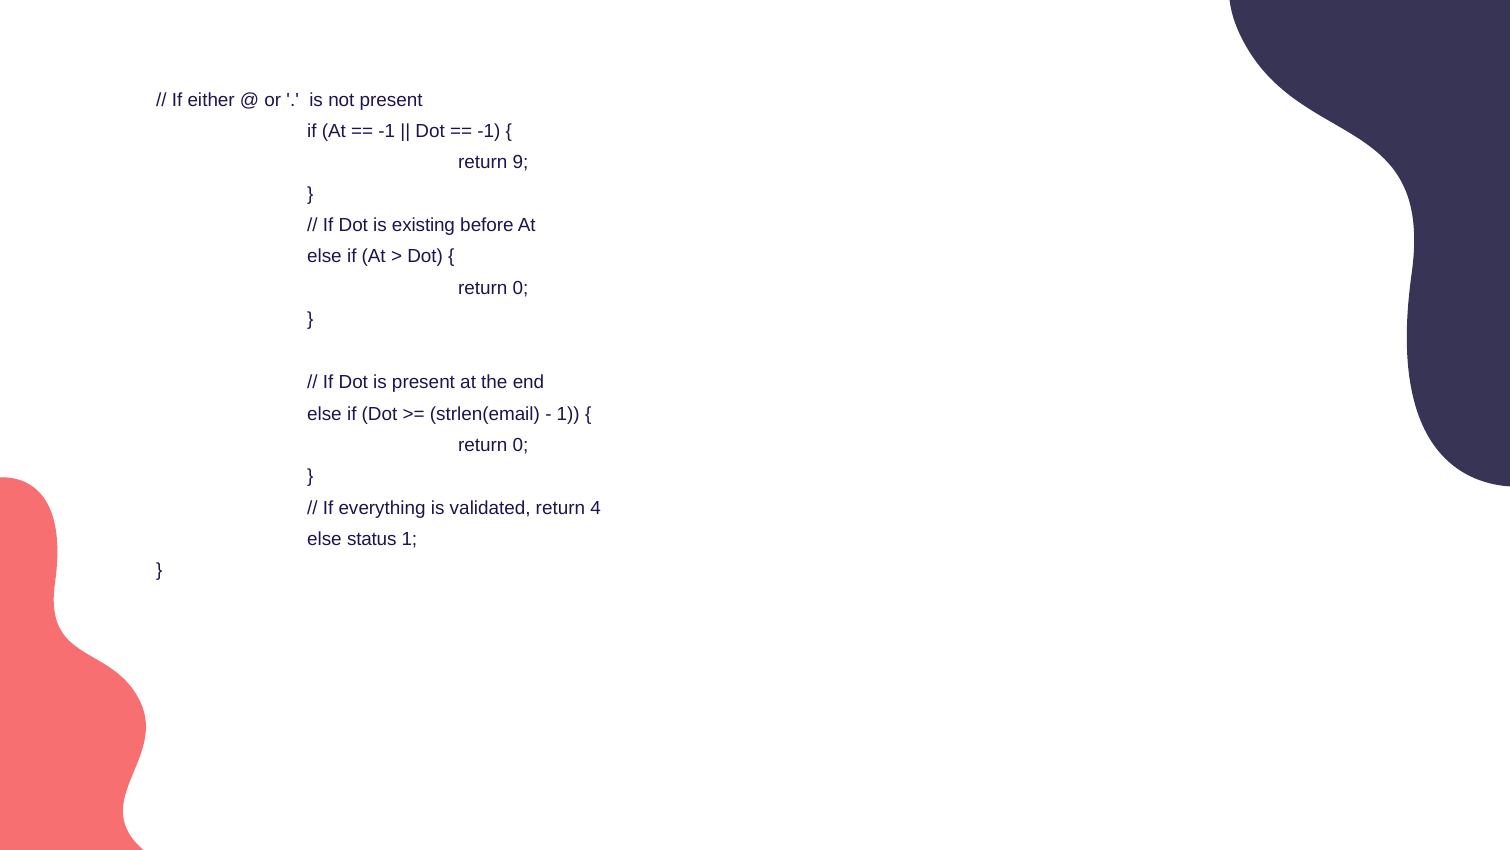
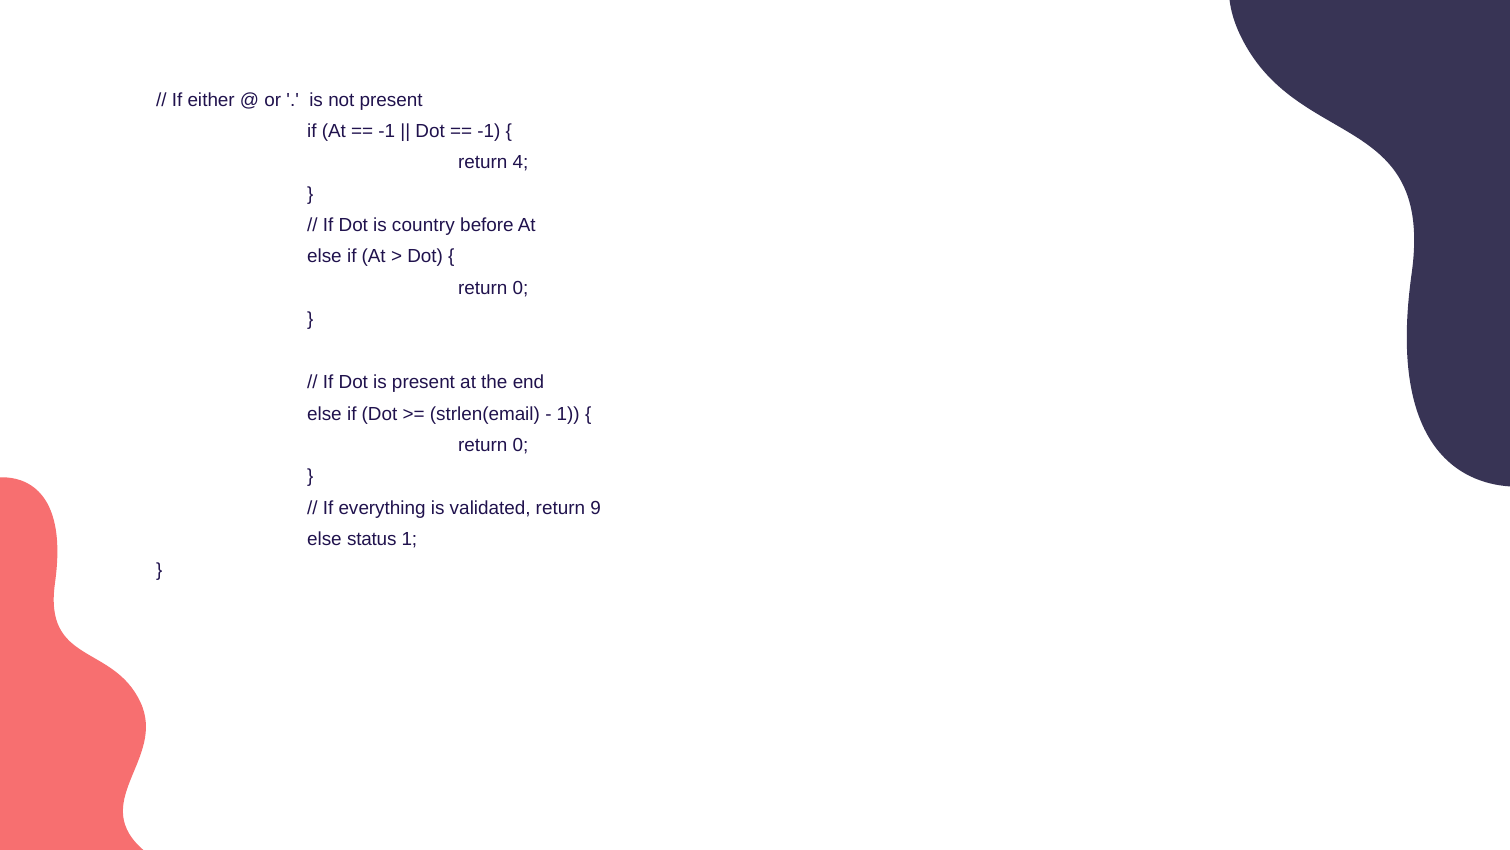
9: 9 -> 4
existing: existing -> country
4: 4 -> 9
